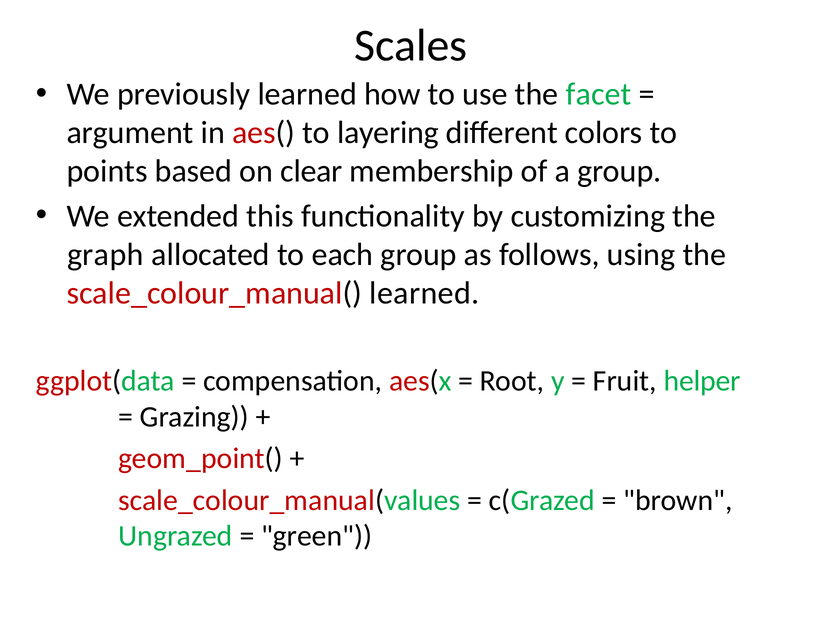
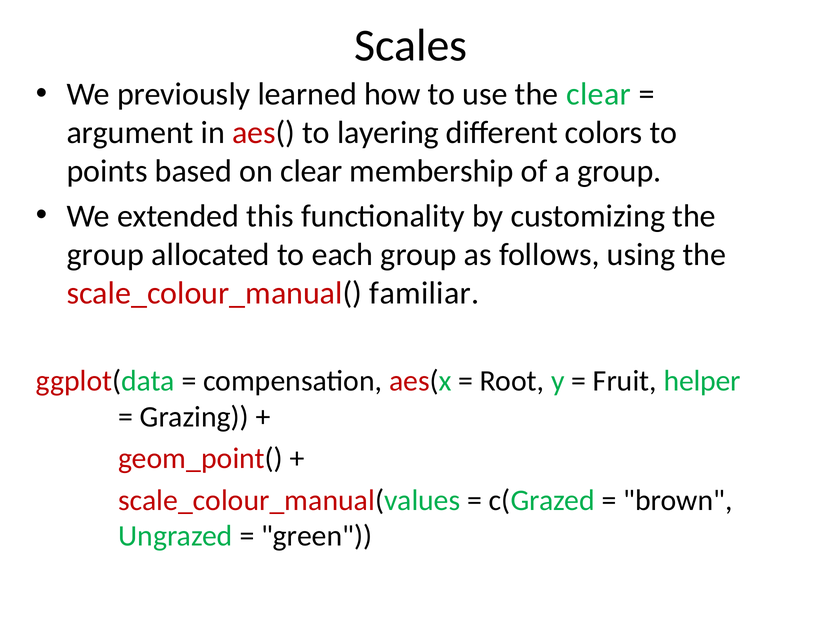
the facet: facet -> clear
graph at (105, 254): graph -> group
scale_colour_manual( learned: learned -> familiar
